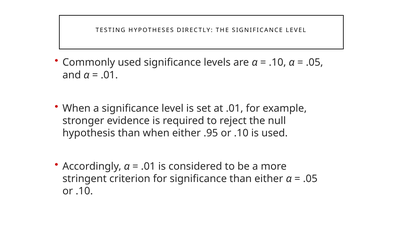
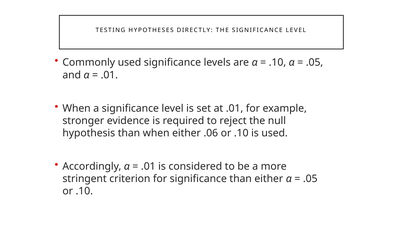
.95: .95 -> .06
